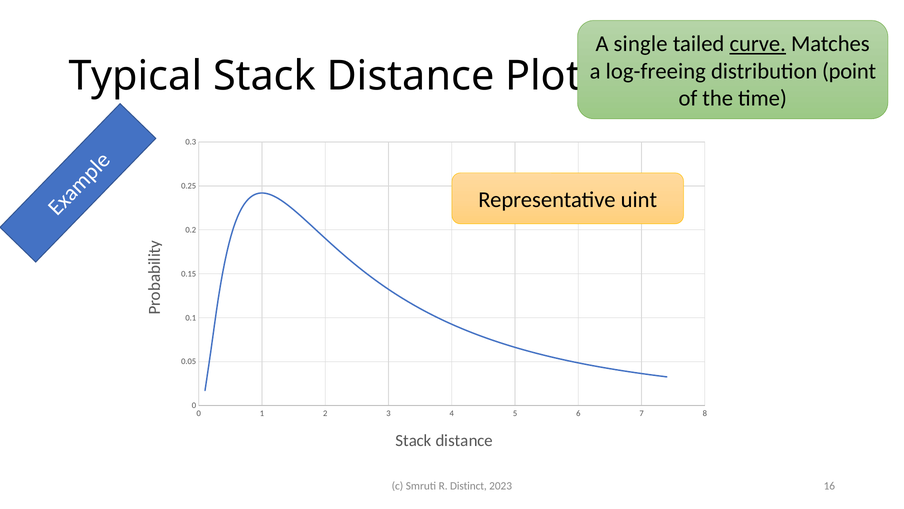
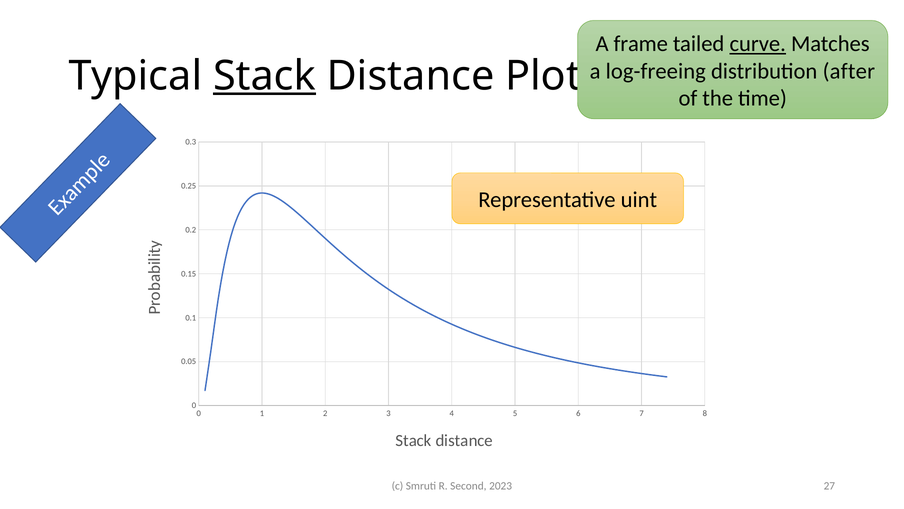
single: single -> frame
point: point -> after
Stack at (264, 76) underline: none -> present
Distinct: Distinct -> Second
16: 16 -> 27
